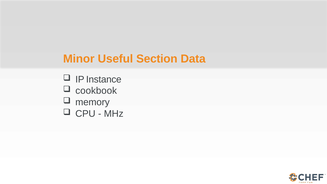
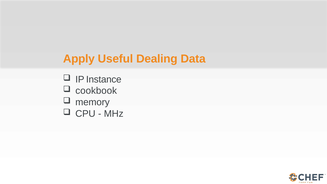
Minor: Minor -> Apply
Section: Section -> Dealing
